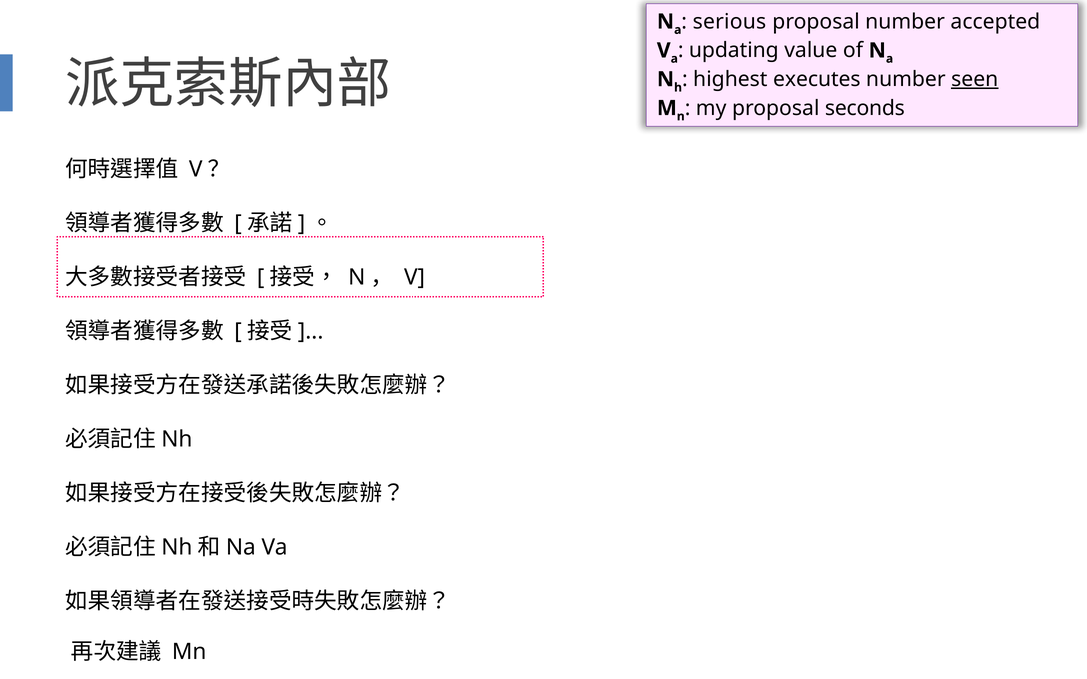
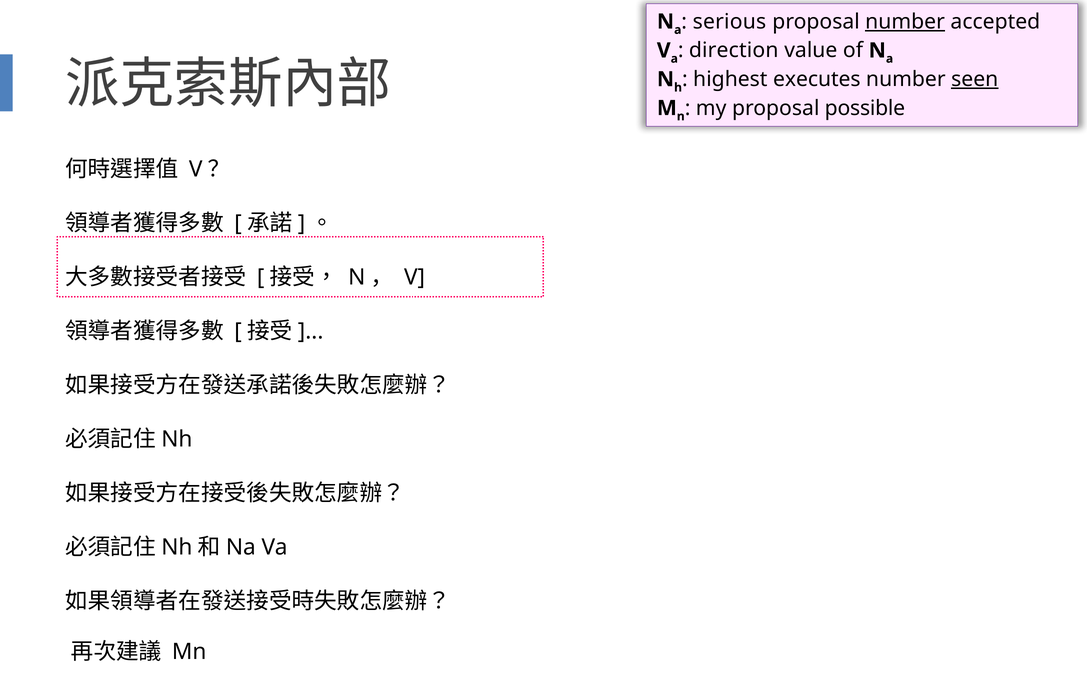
number at (905, 22) underline: none -> present
updating: updating -> direction
seconds: seconds -> possible
